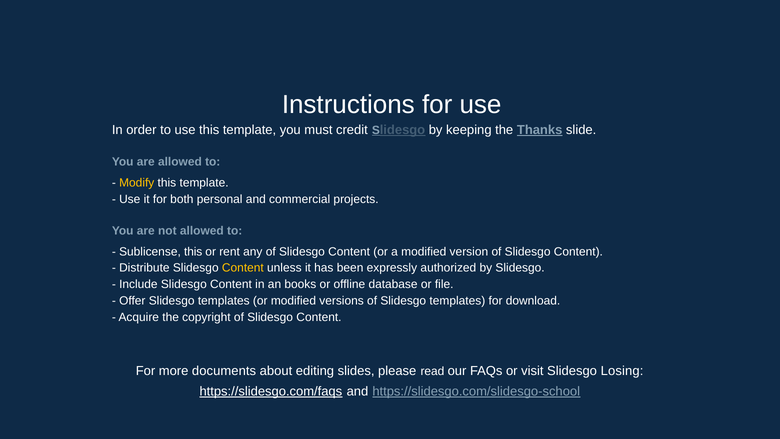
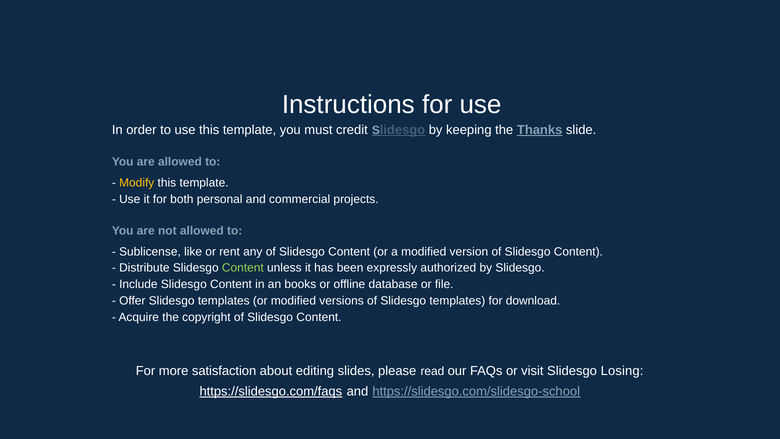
Sublicense this: this -> like
Content at (243, 268) colour: yellow -> light green
documents: documents -> satisfaction
